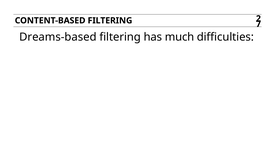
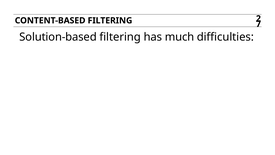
Dreams-based: Dreams-based -> Solution-based
